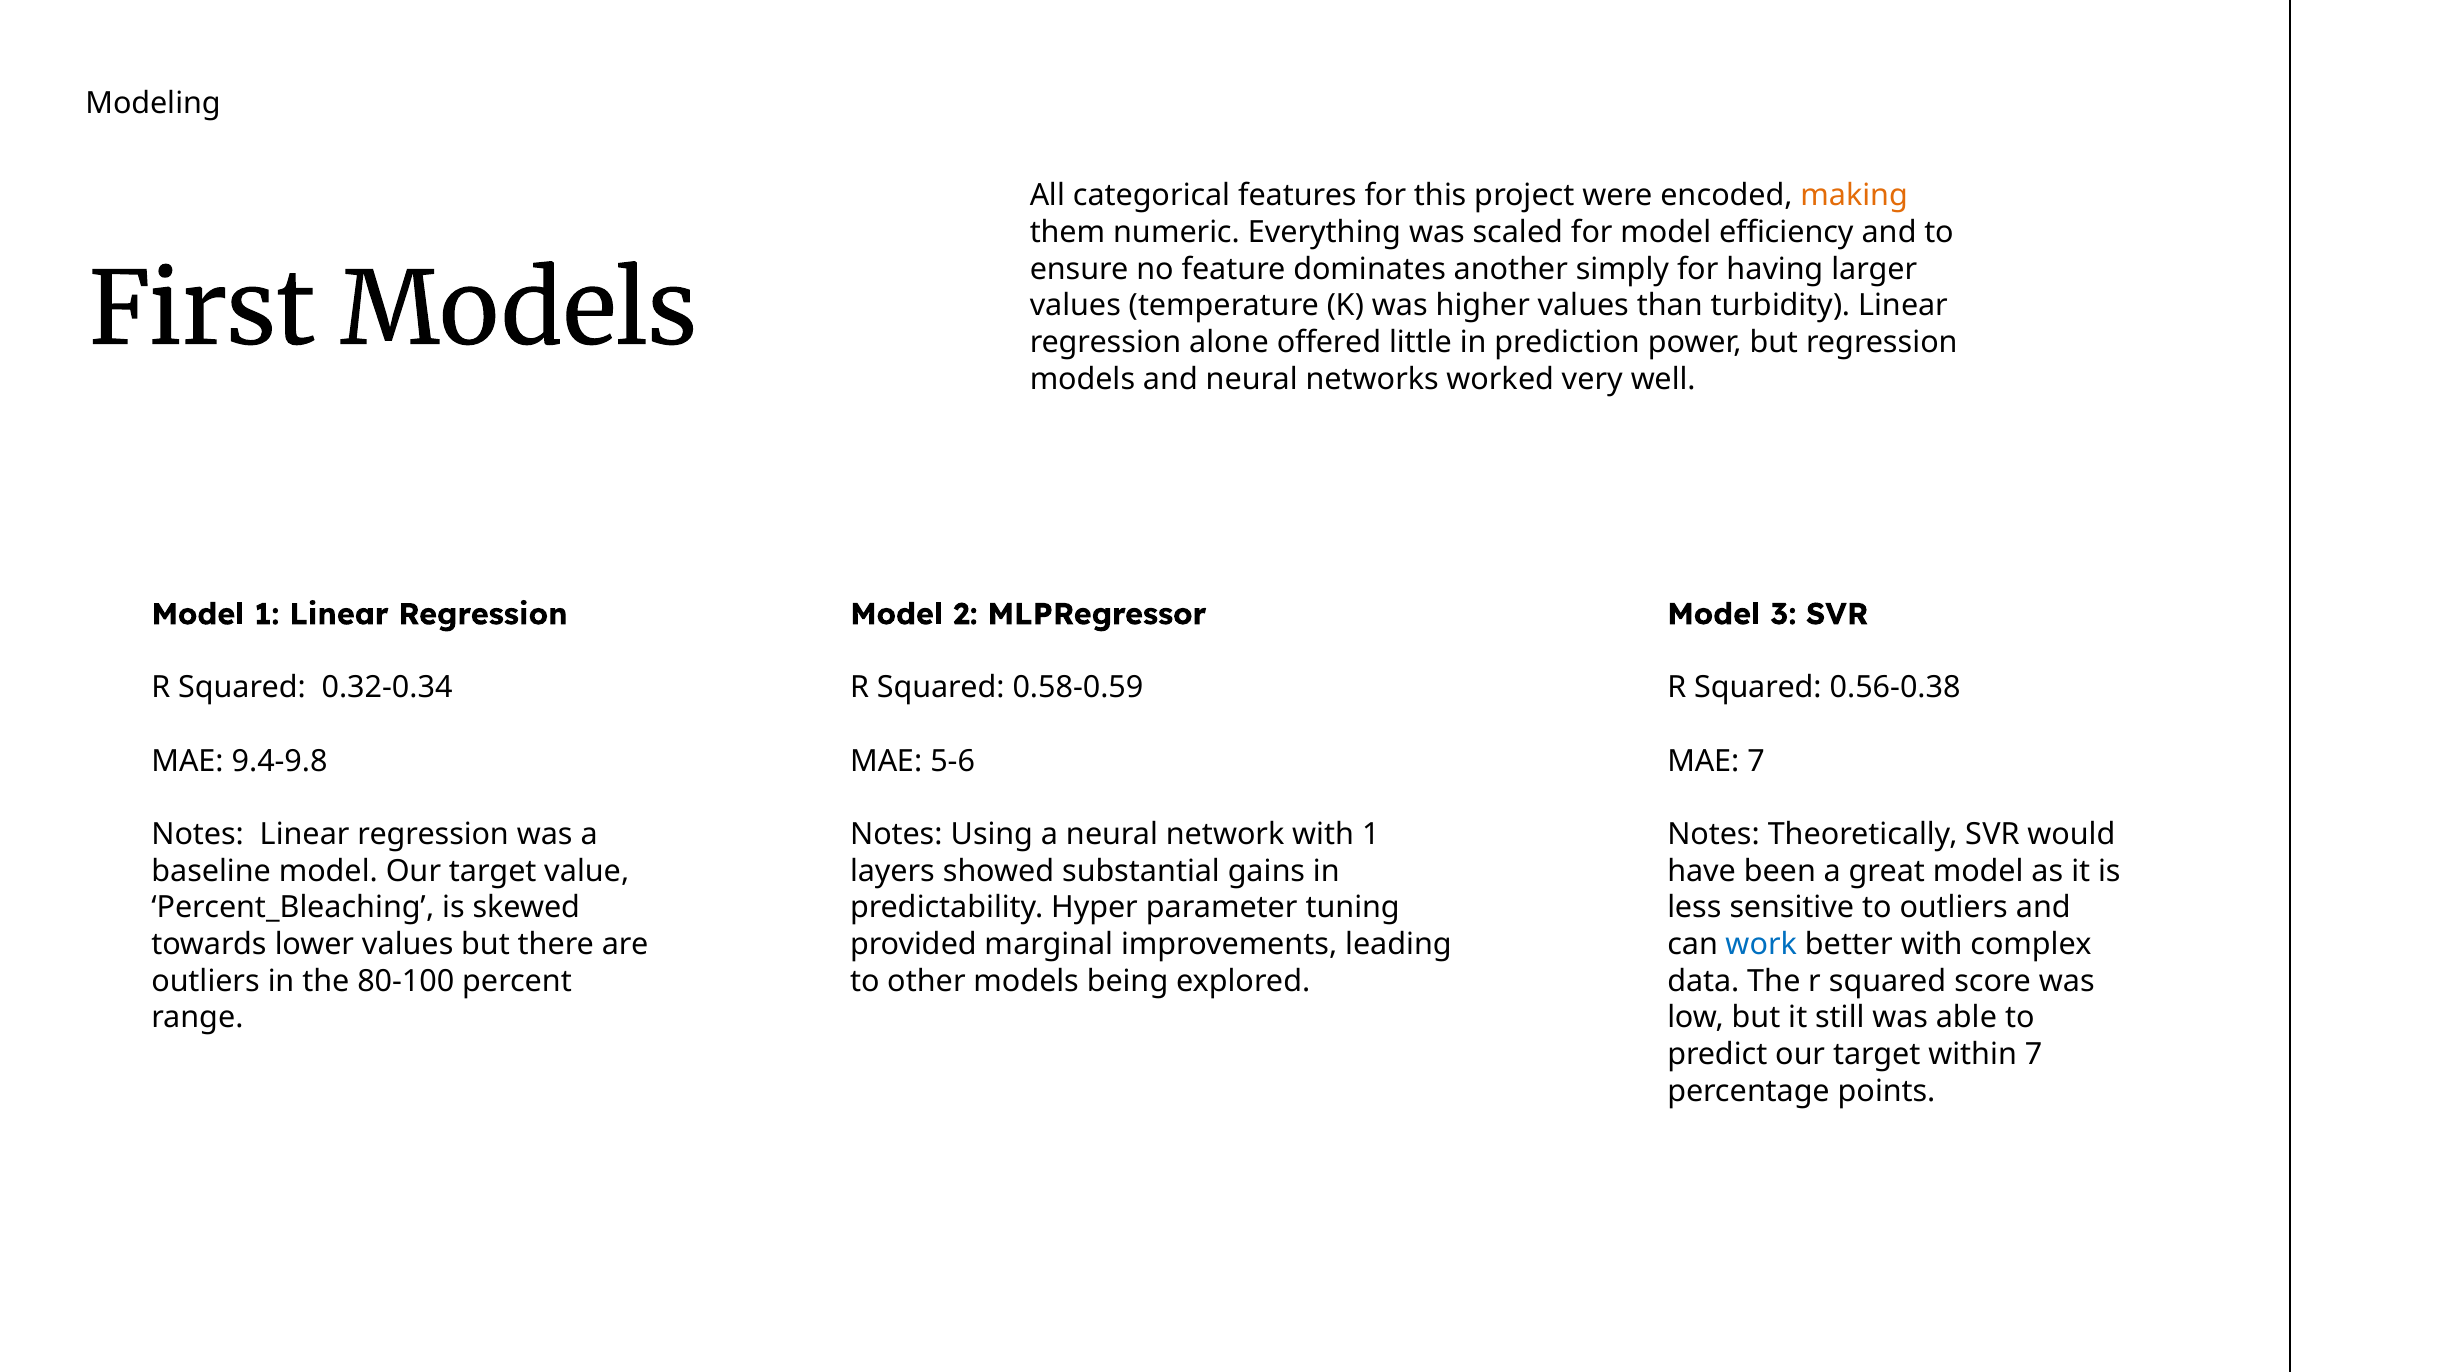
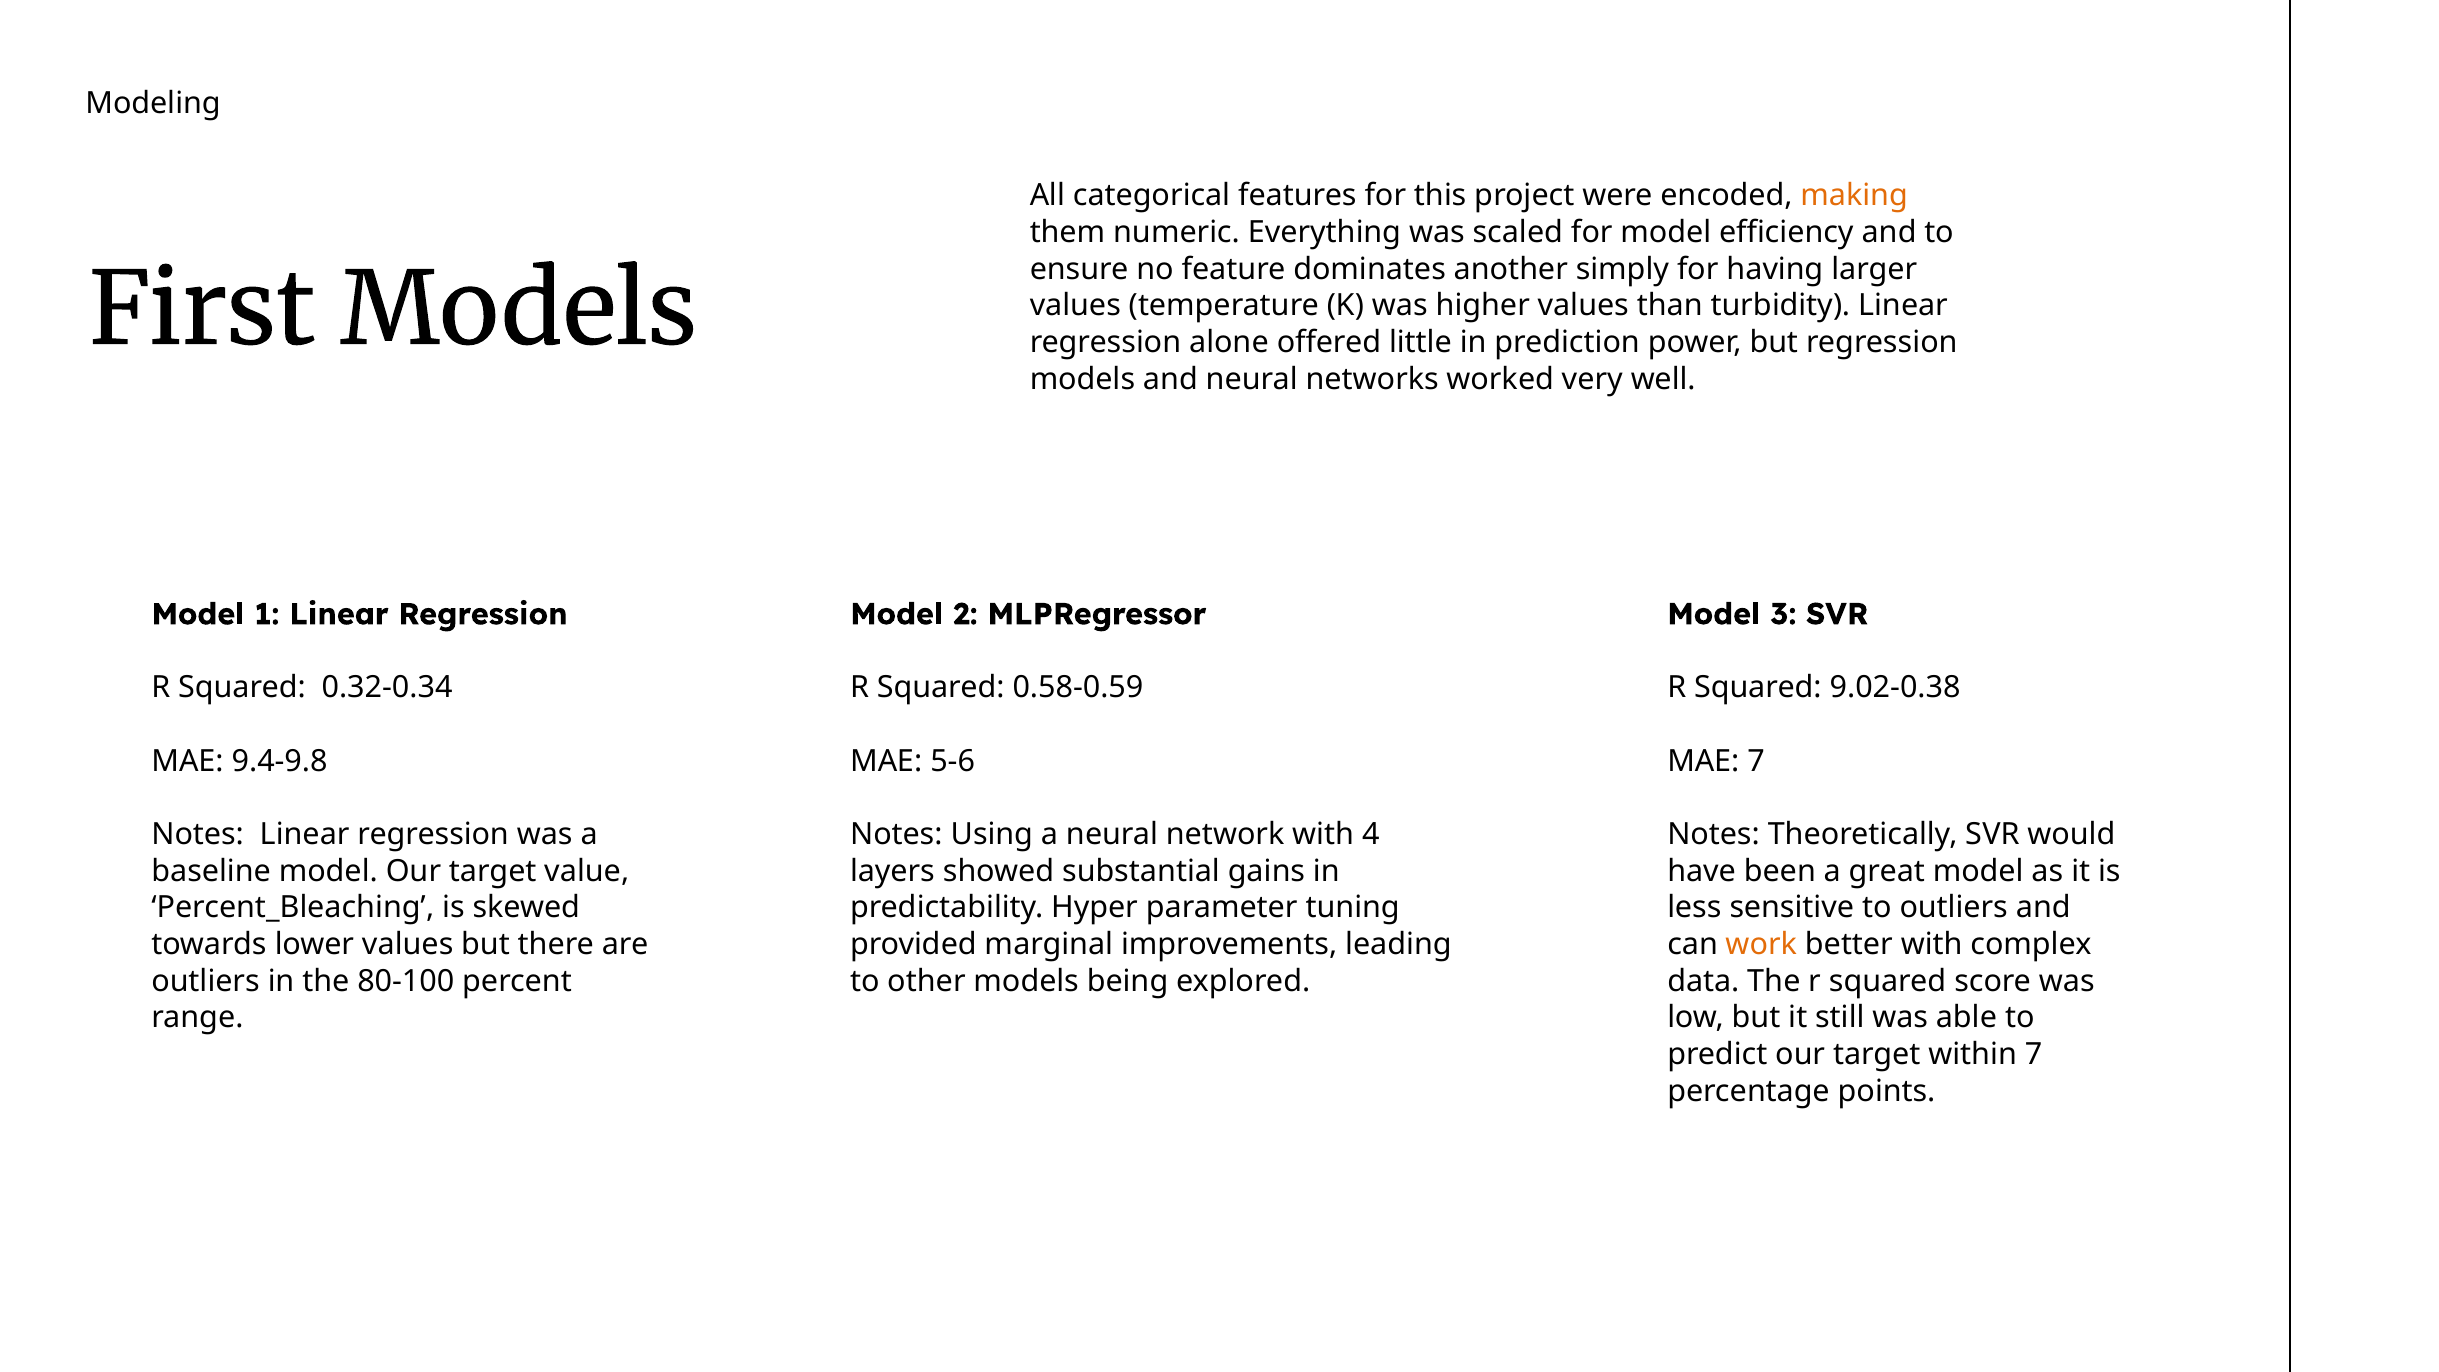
0.56-0.38: 0.56-0.38 -> 9.02-0.38
with 1: 1 -> 4
work colour: blue -> orange
